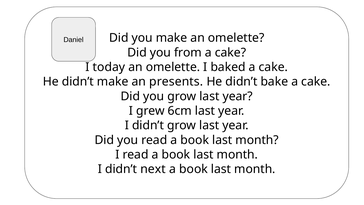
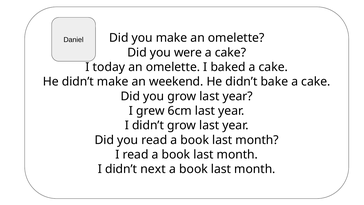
from: from -> were
presents: presents -> weekend
